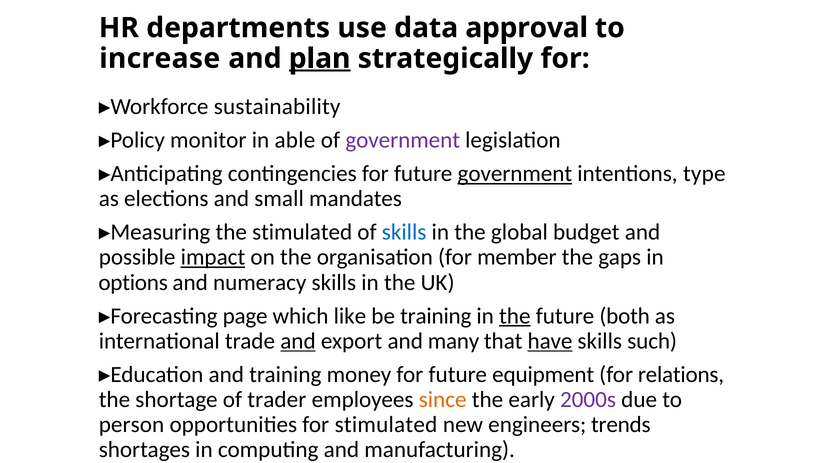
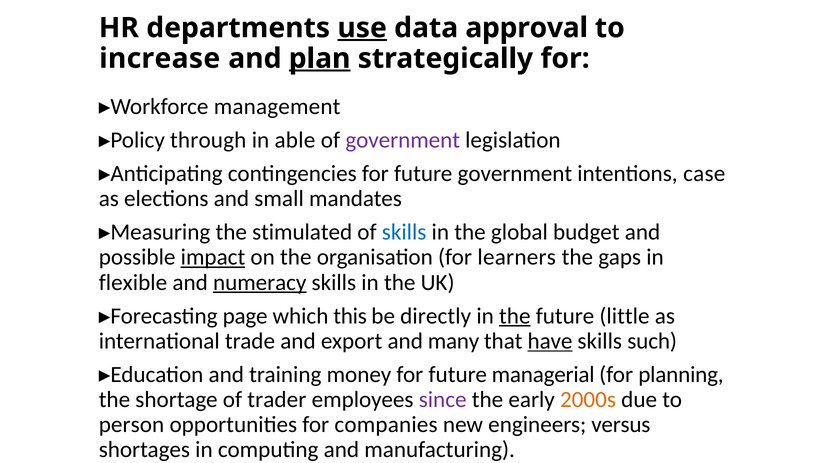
use underline: none -> present
sustainability: sustainability -> management
monitor: monitor -> through
government at (515, 174) underline: present -> none
type: type -> case
member: member -> learners
options: options -> flexible
numeracy underline: none -> present
like: like -> this
be training: training -> directly
both: both -> little
and at (298, 341) underline: present -> none
equipment: equipment -> managerial
relations: relations -> planning
since colour: orange -> purple
2000s colour: purple -> orange
for stimulated: stimulated -> companies
trends: trends -> versus
